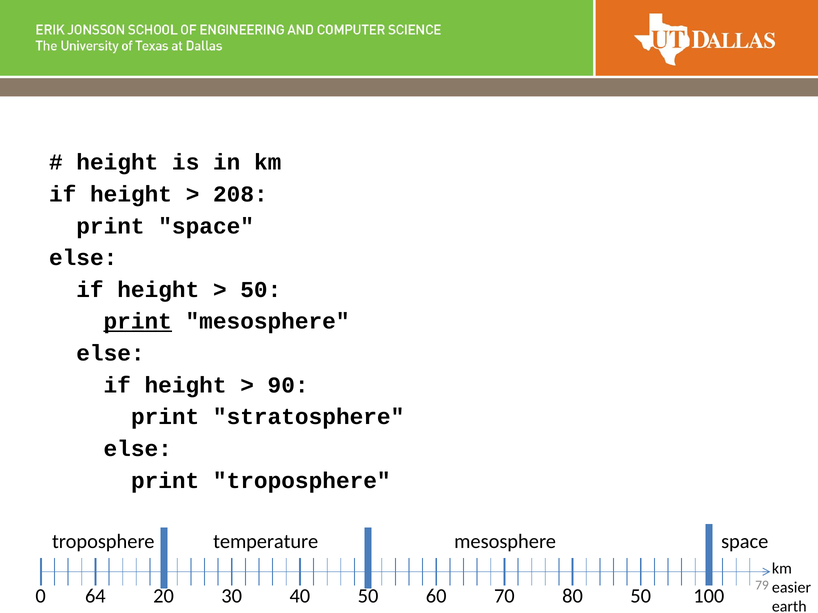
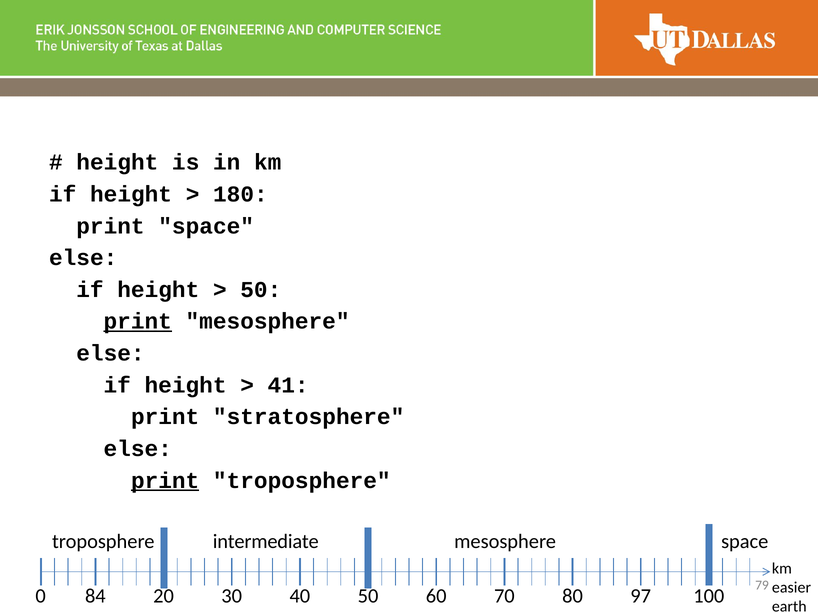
208: 208 -> 180
90: 90 -> 41
print at (165, 481) underline: none -> present
temperature: temperature -> intermediate
64: 64 -> 84
80 50: 50 -> 97
